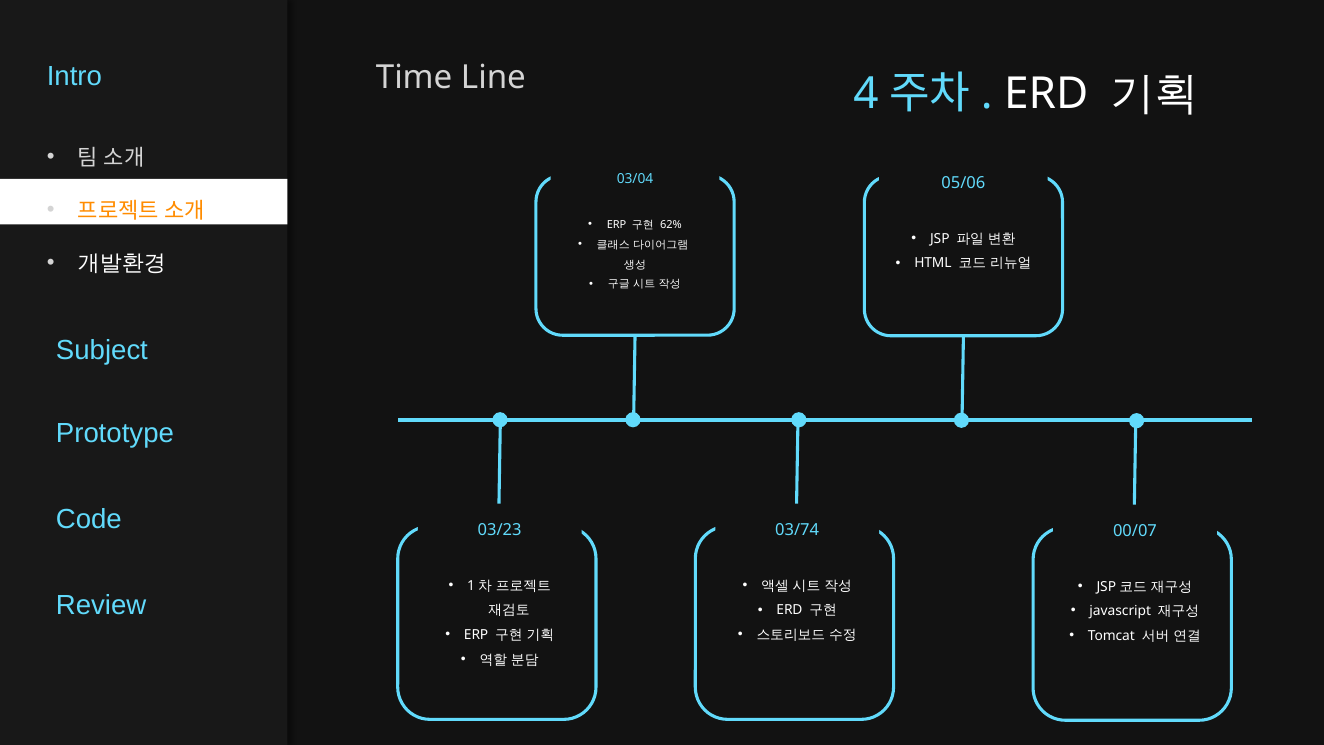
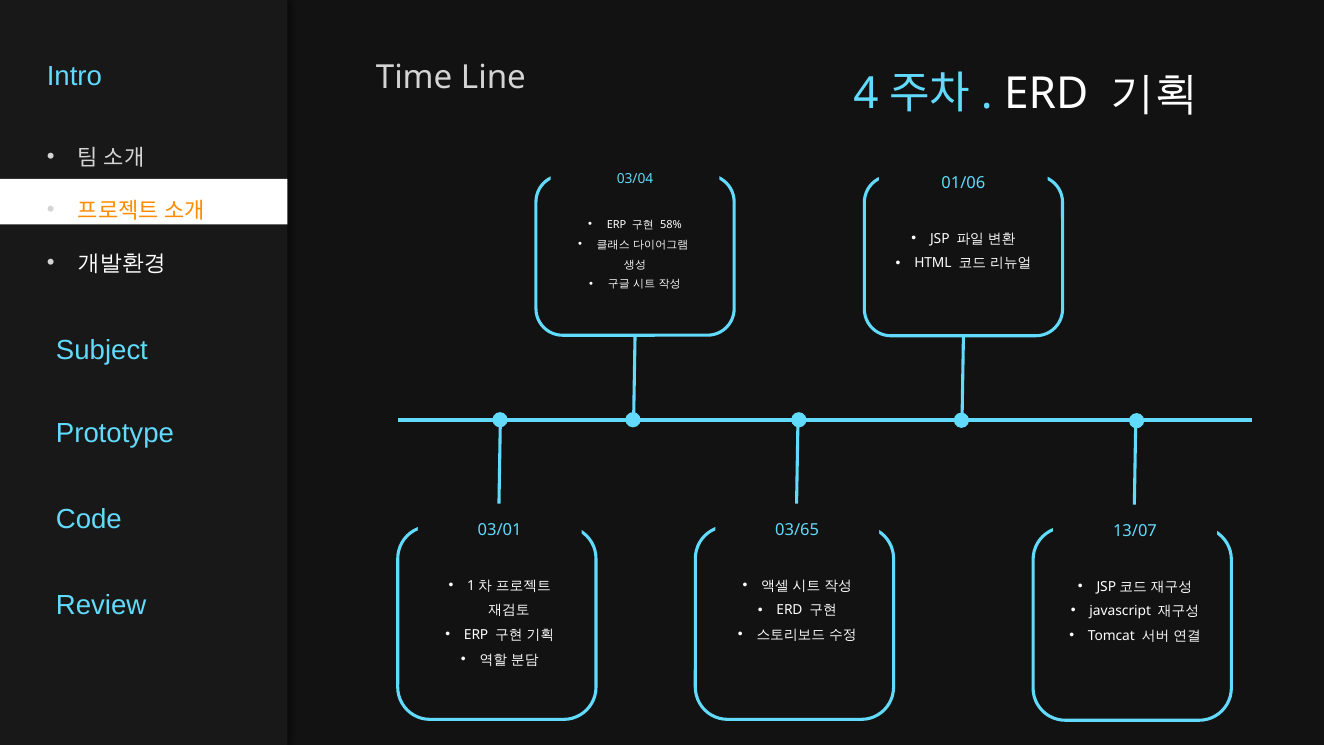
05/06: 05/06 -> 01/06
62%: 62% -> 58%
03/23: 03/23 -> 03/01
03/74: 03/74 -> 03/65
00/07: 00/07 -> 13/07
